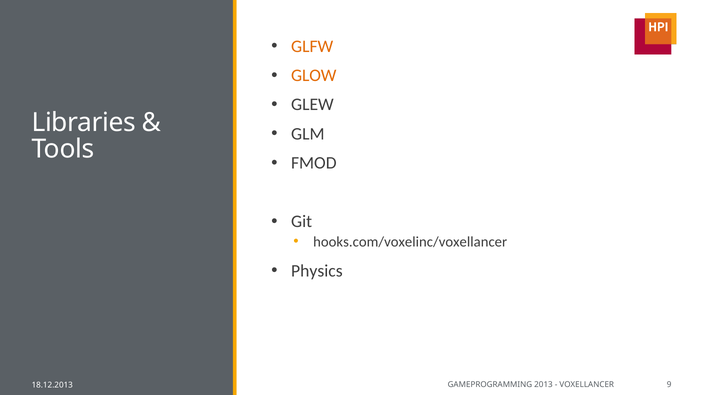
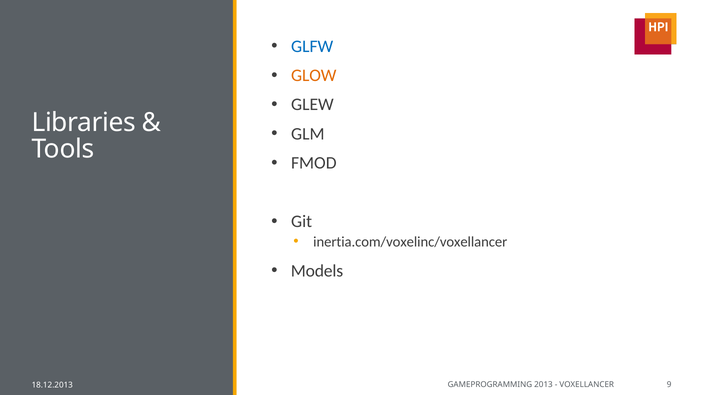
GLFW colour: orange -> blue
hooks.com/voxelinc/voxellancer: hooks.com/voxelinc/voxellancer -> inertia.com/voxelinc/voxellancer
Physics: Physics -> Models
